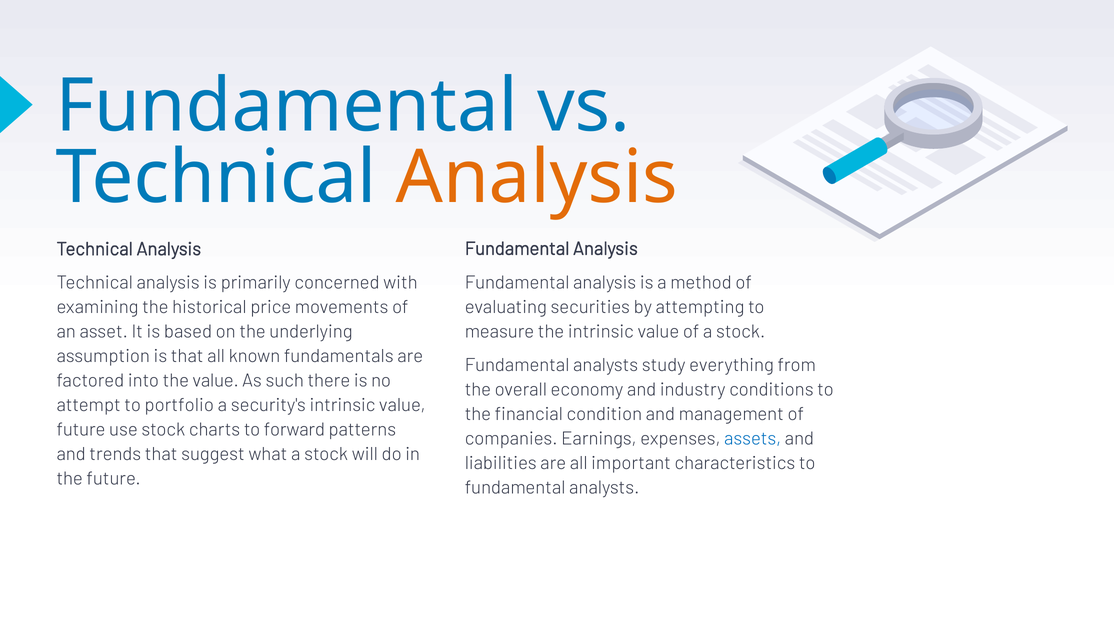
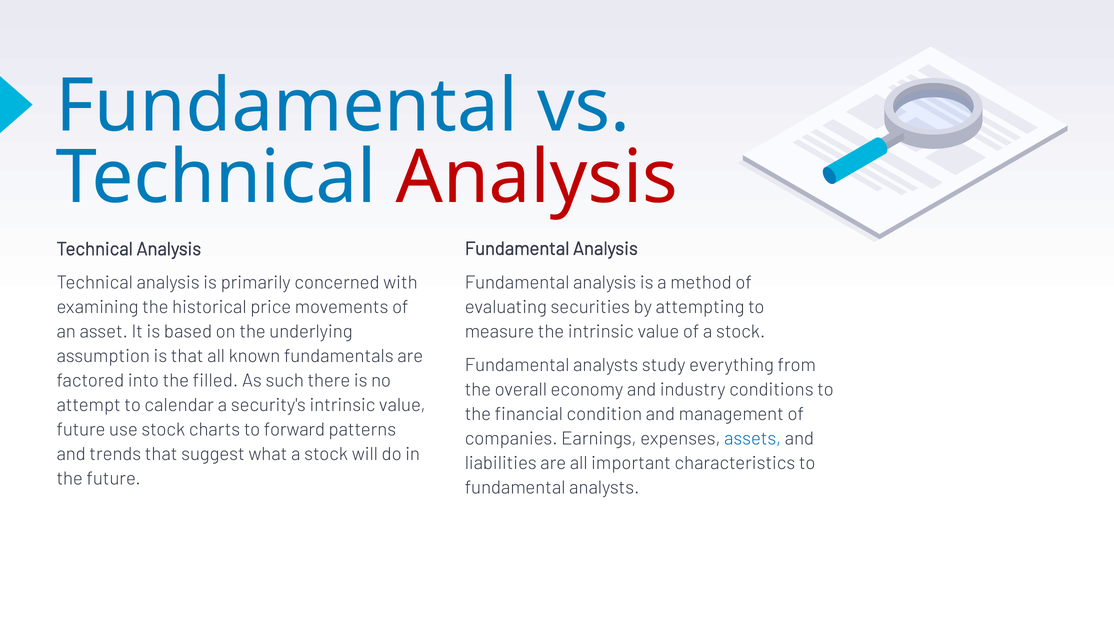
Analysis at (537, 178) colour: orange -> red
the value: value -> filled
portfolio: portfolio -> calendar
